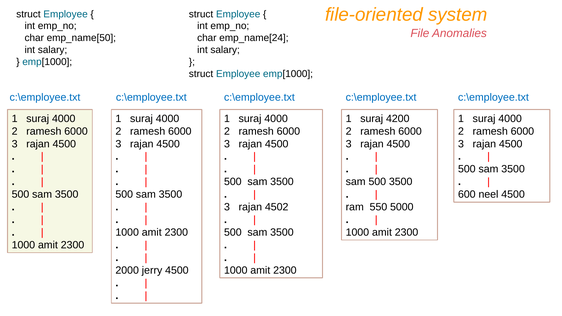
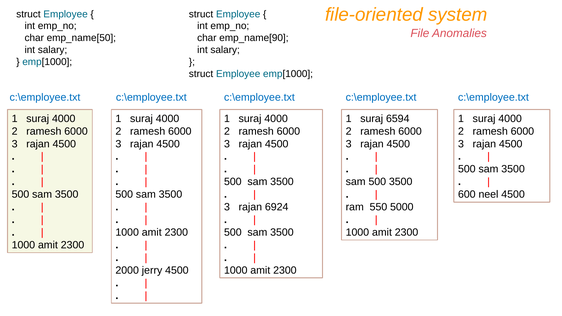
emp_name[24: emp_name[24 -> emp_name[90
4200: 4200 -> 6594
4502: 4502 -> 6924
